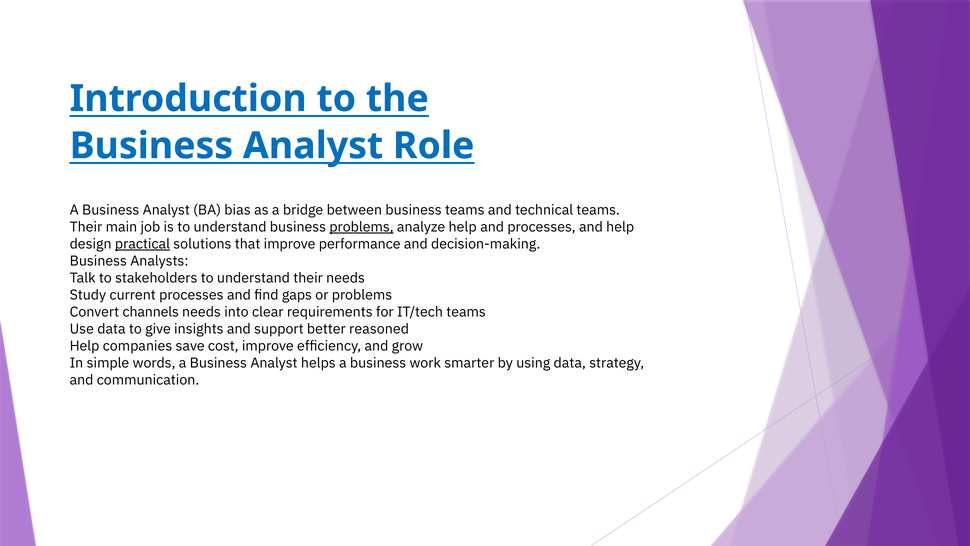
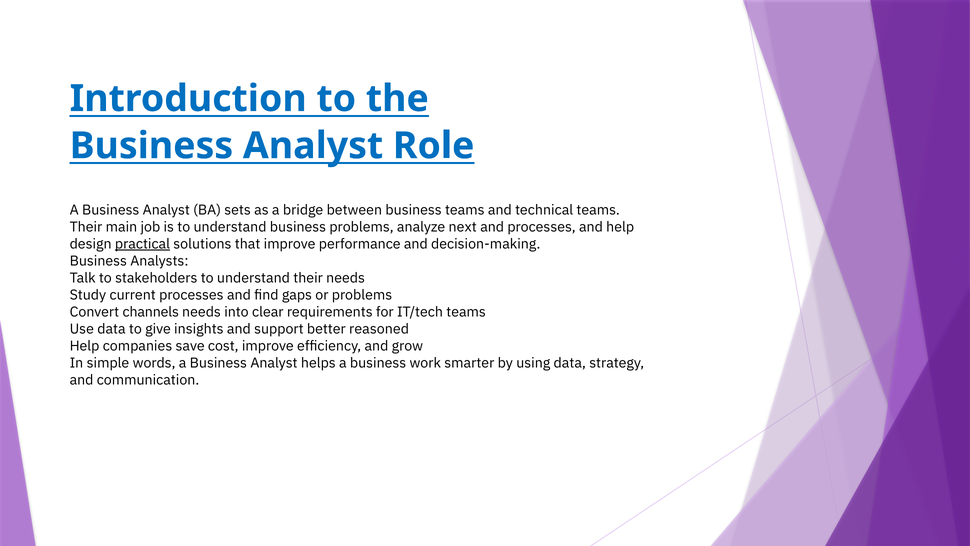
bias: bias -> sets
problems at (362, 227) underline: present -> none
analyze help: help -> next
